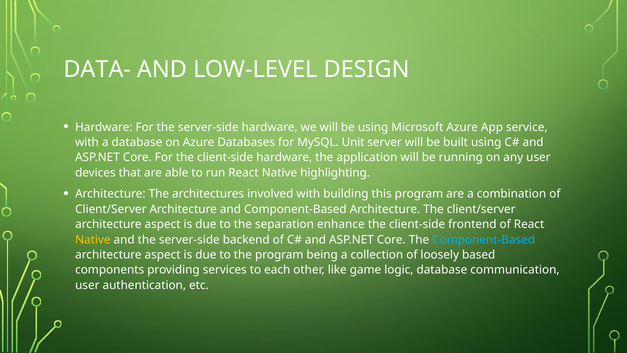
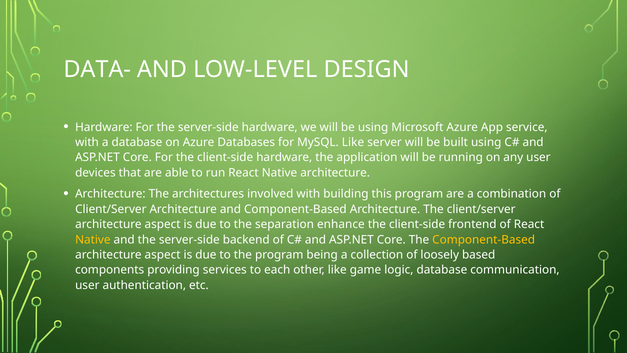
MySQL Unit: Unit -> Like
Native highlighting: highlighting -> architecture
Component-Based at (484, 239) colour: light blue -> yellow
